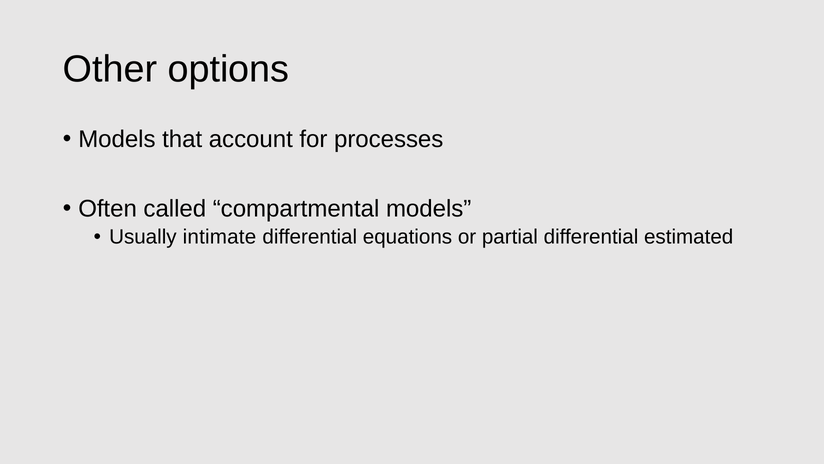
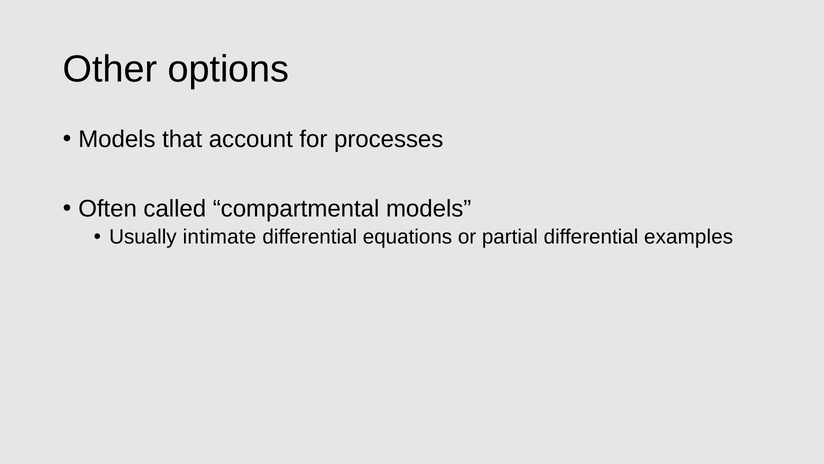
estimated: estimated -> examples
